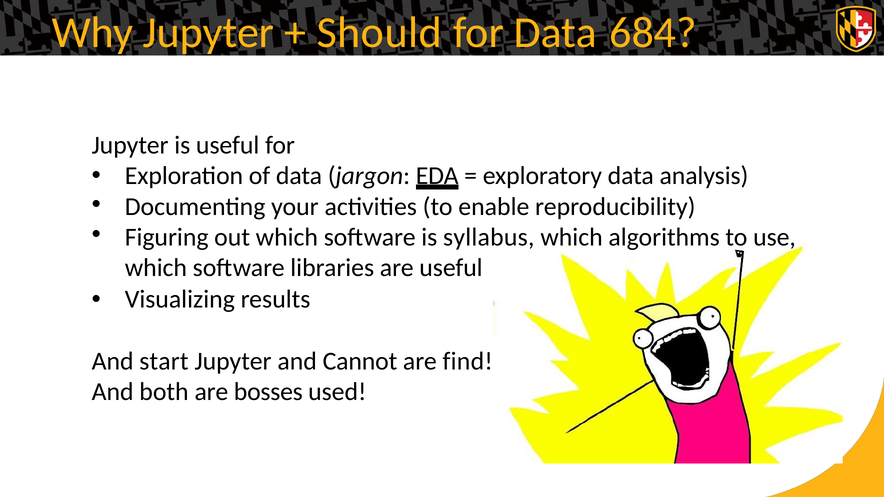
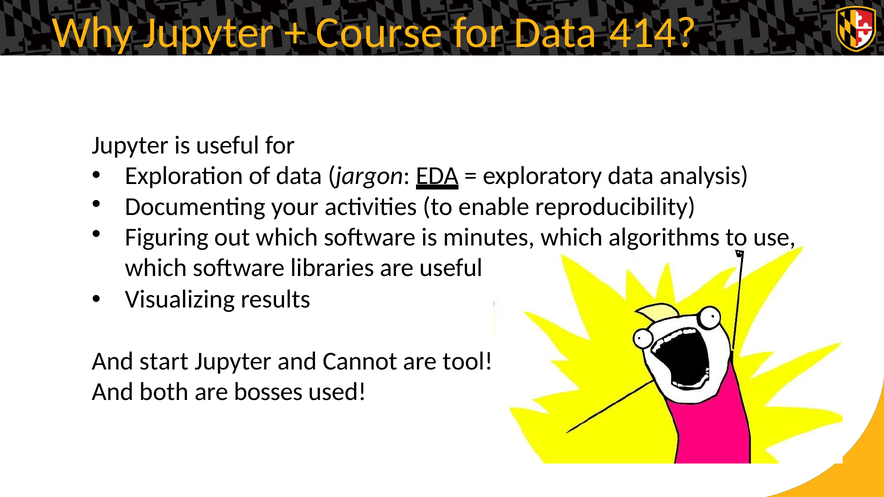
Should: Should -> Course
684: 684 -> 414
syllabus: syllabus -> minutes
find: find -> tool
